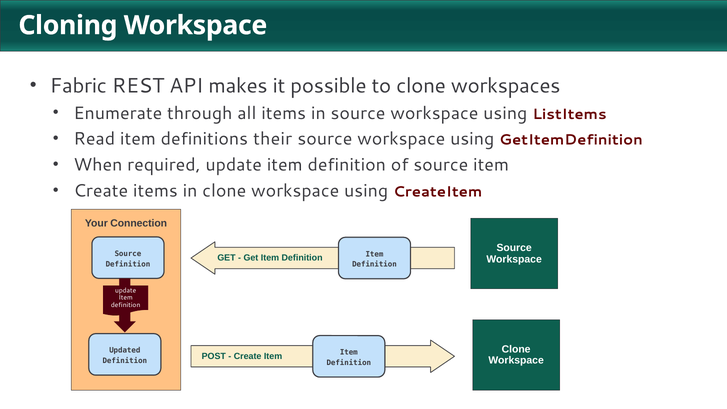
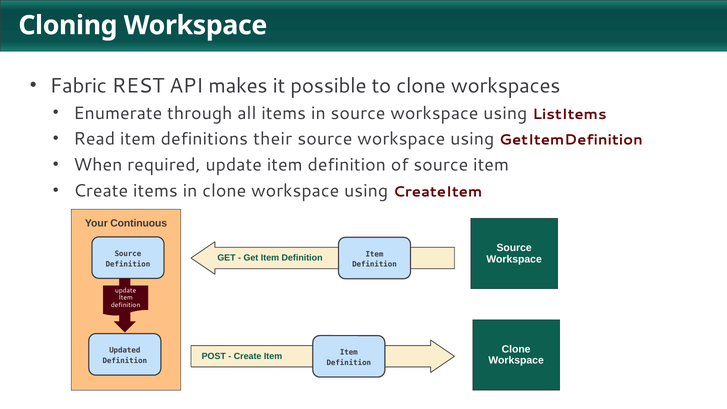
Connection: Connection -> Continuous
